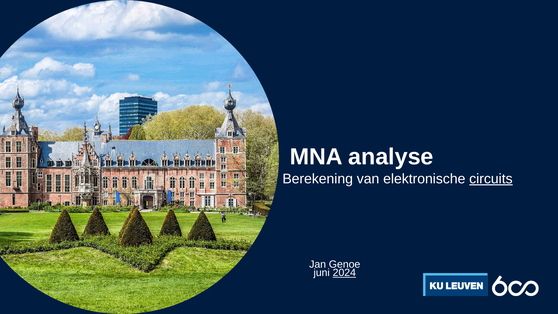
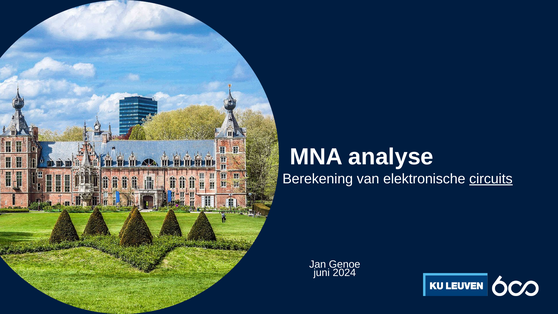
2024 underline: present -> none
